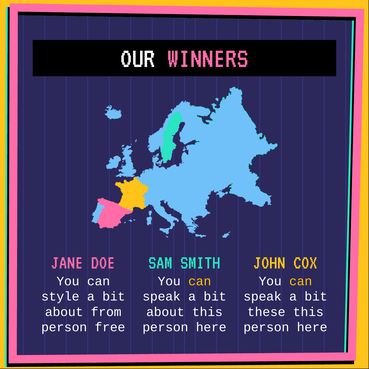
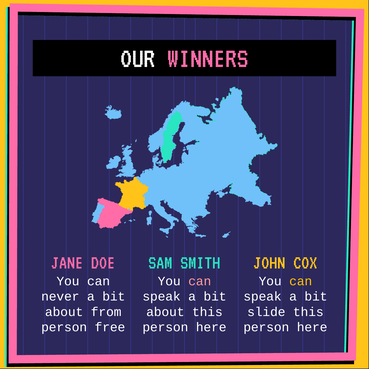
can at (200, 281) colour: yellow -> pink
style: style -> never
these: these -> slide
